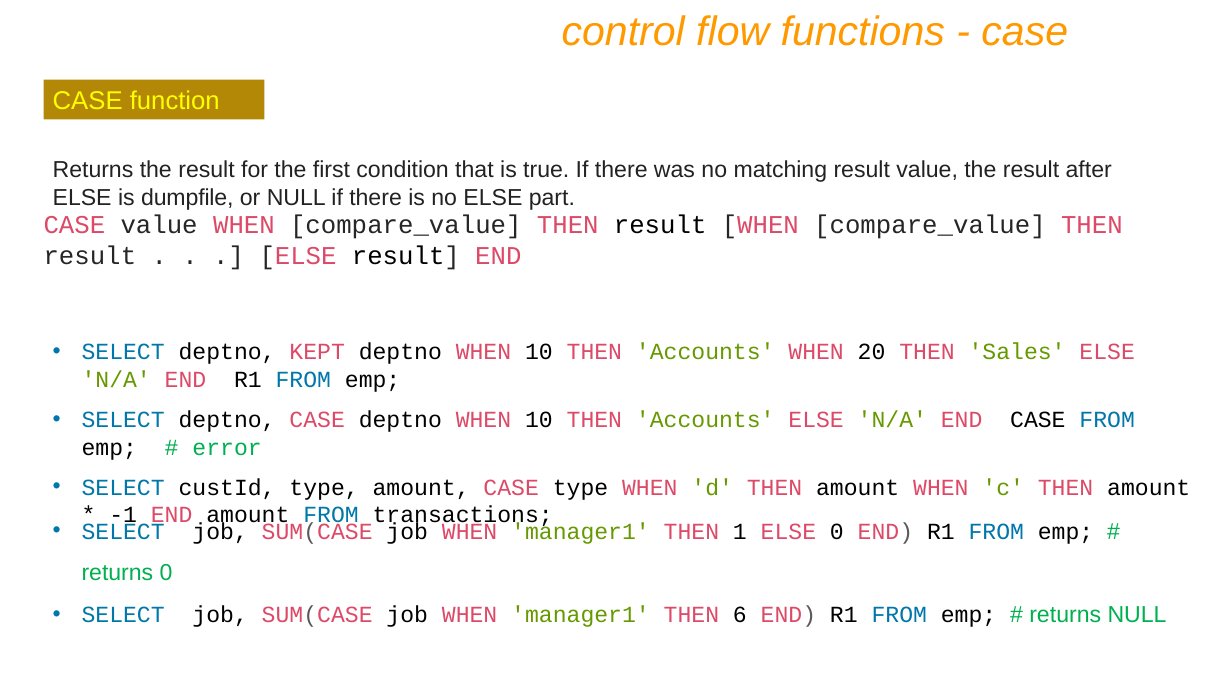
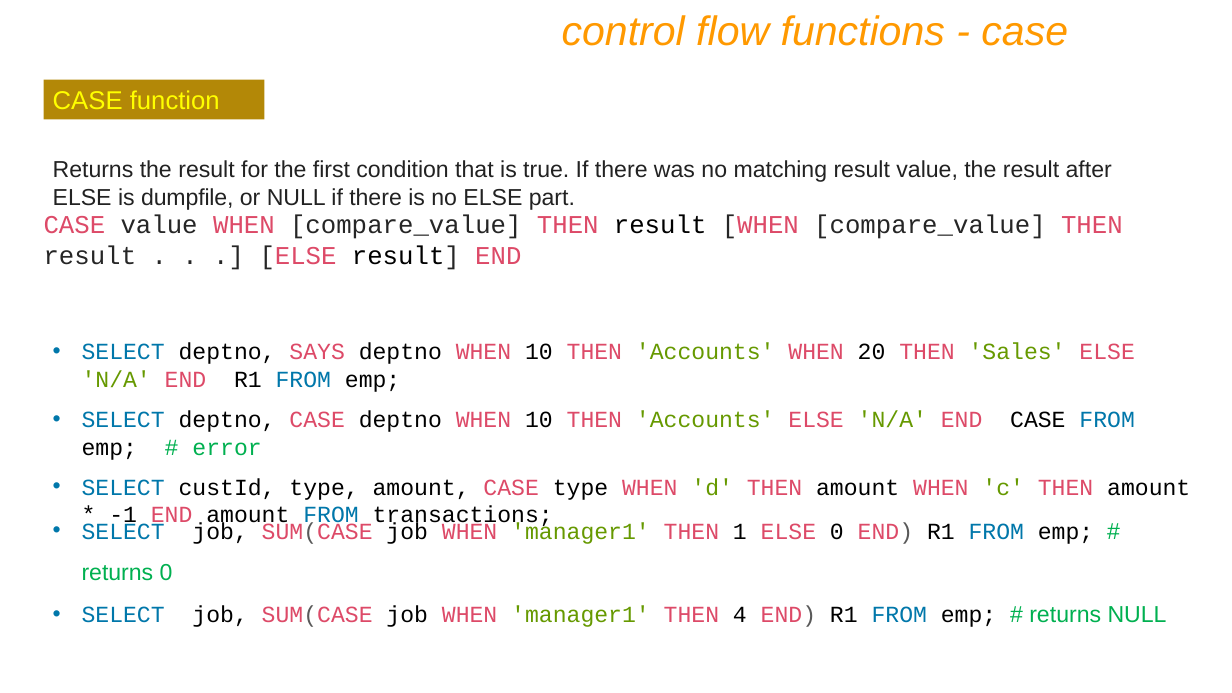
KEPT: KEPT -> SAYS
6: 6 -> 4
